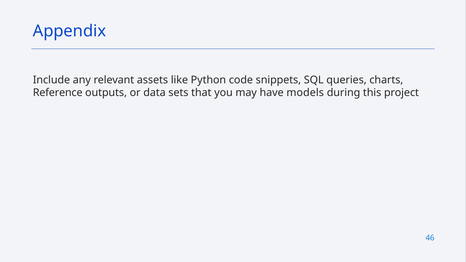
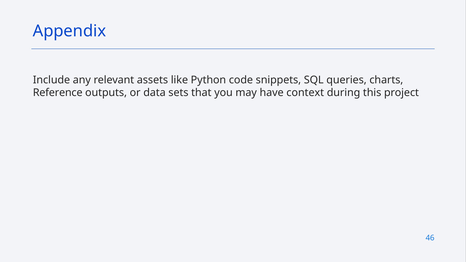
models: models -> context
